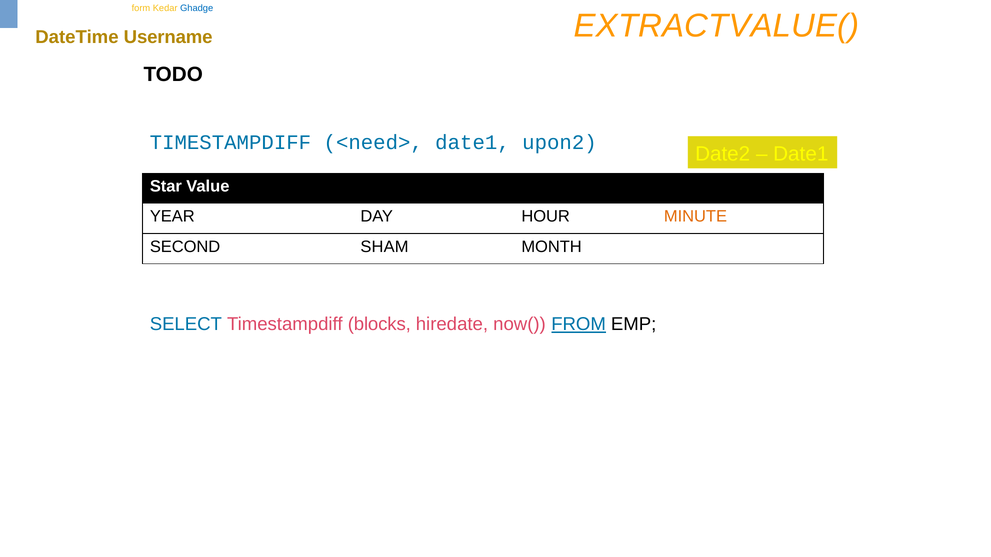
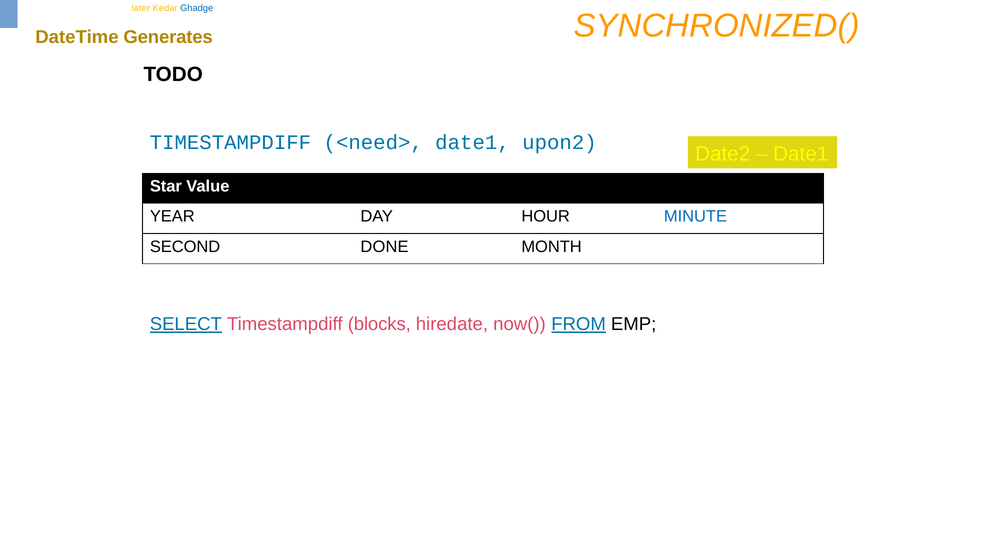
form: form -> later
EXTRACTVALUE(: EXTRACTVALUE( -> SYNCHRONIZED(
Username: Username -> Generates
MINUTE colour: orange -> blue
SHAM: SHAM -> DONE
SELECT underline: none -> present
